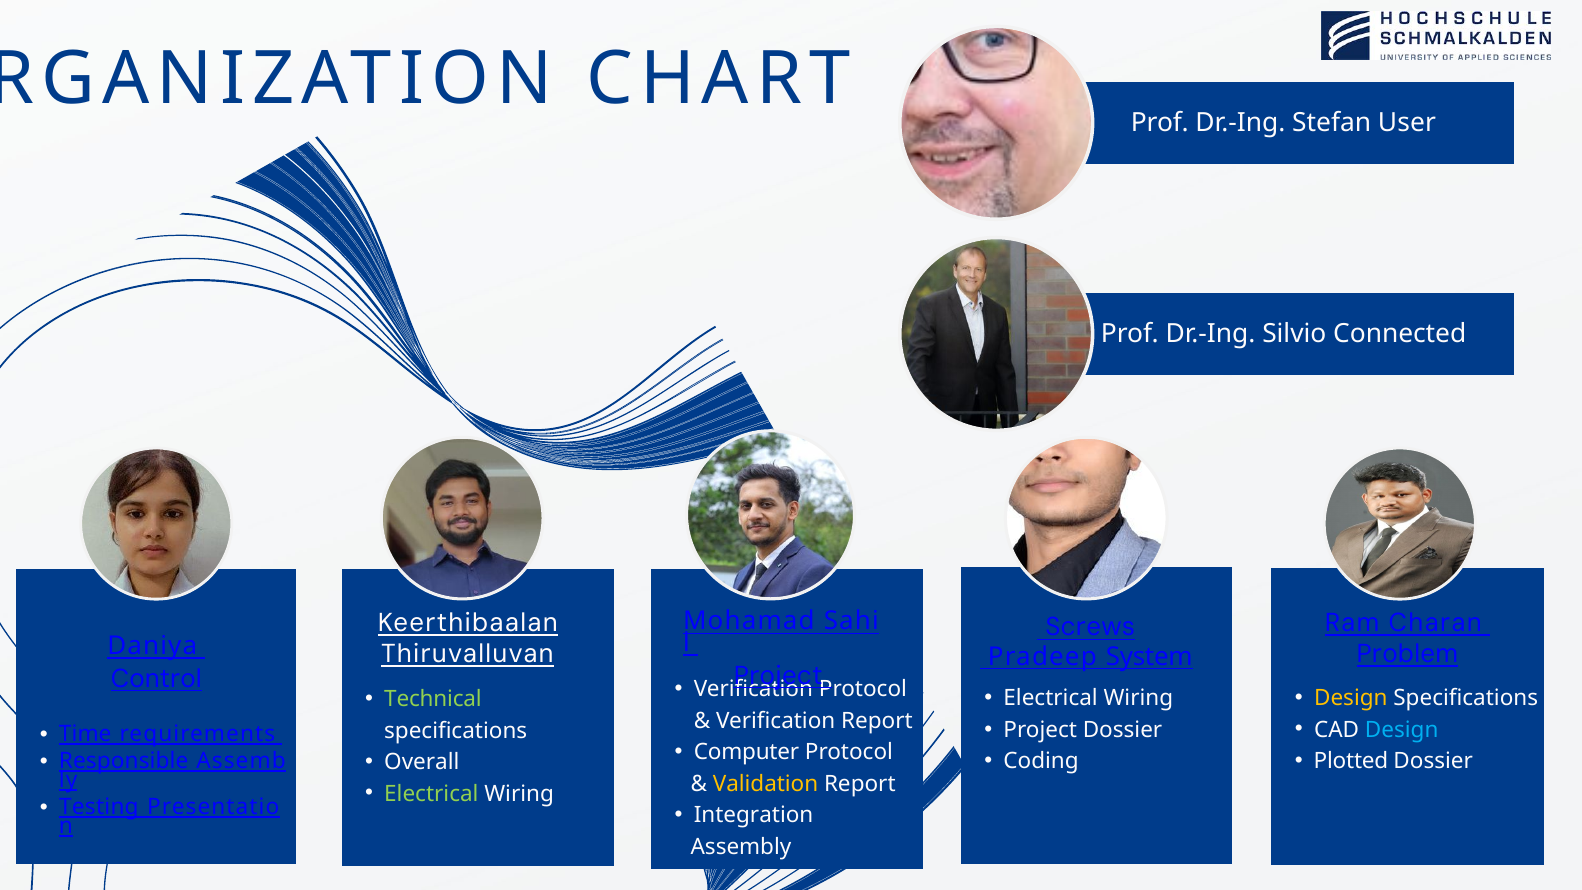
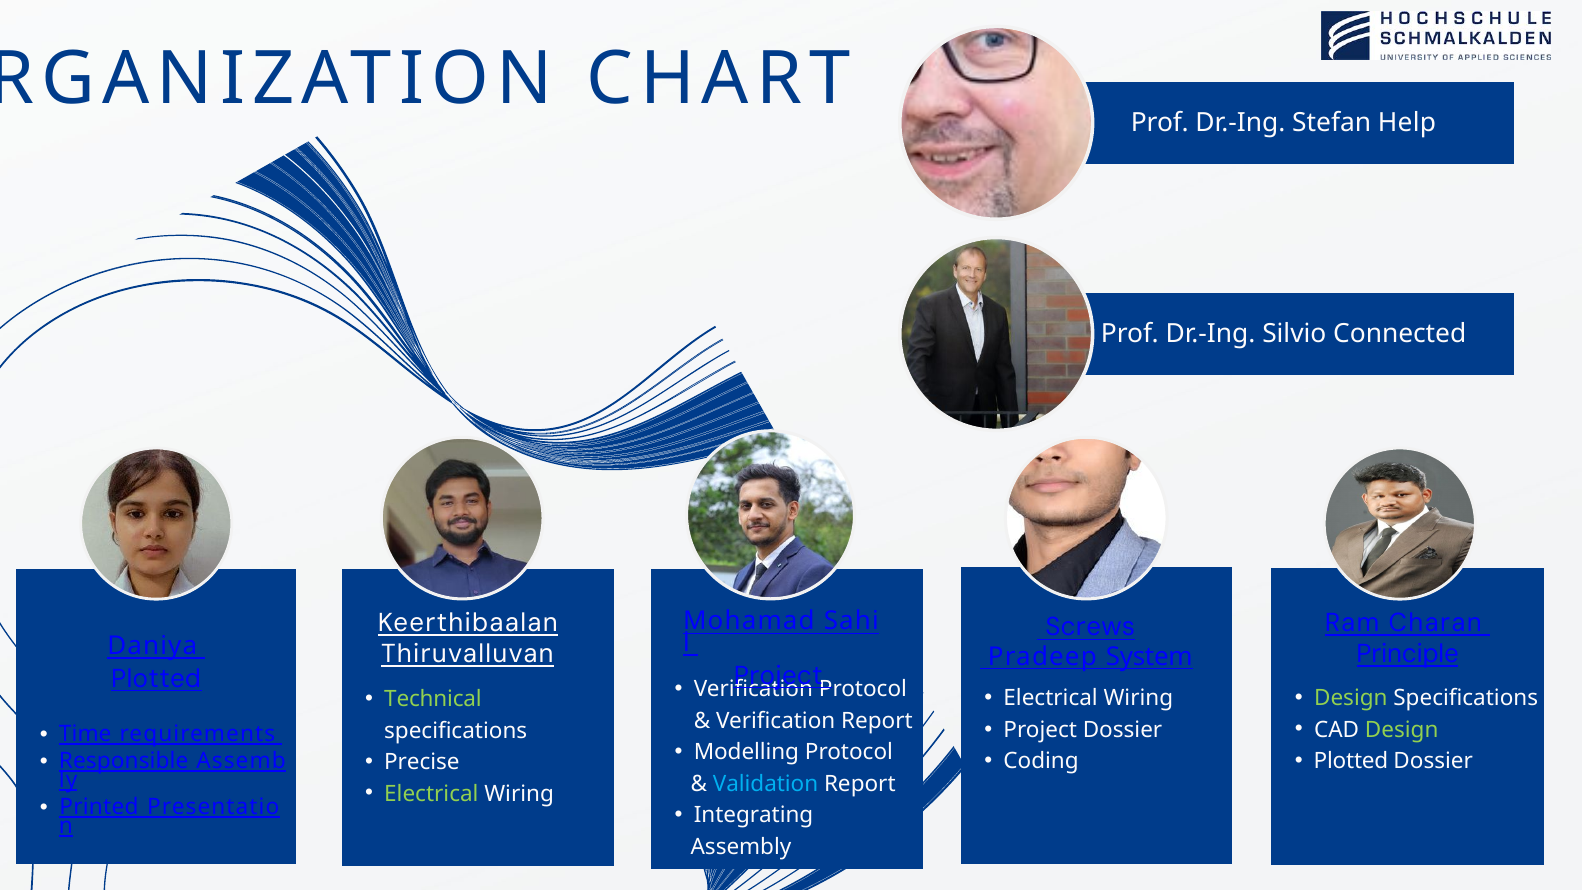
User: User -> Help
Problem: Problem -> Principle
Control at (156, 679): Control -> Plotted
Design at (1351, 698) colour: yellow -> light green
Design at (1402, 730) colour: light blue -> light green
Computer: Computer -> Modelling
Overall: Overall -> Precise
Validation colour: yellow -> light blue
Testing: Testing -> Printed
Integration: Integration -> Integrating
